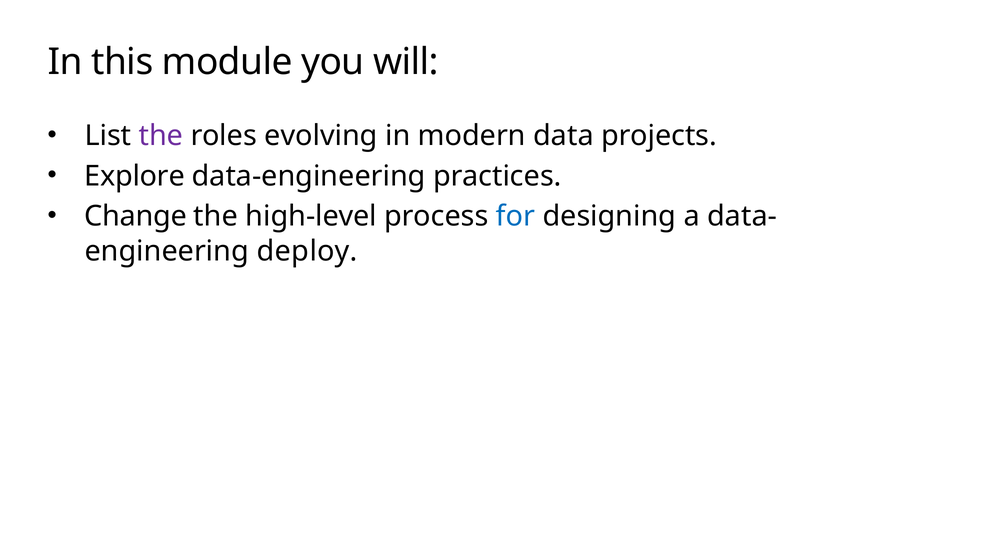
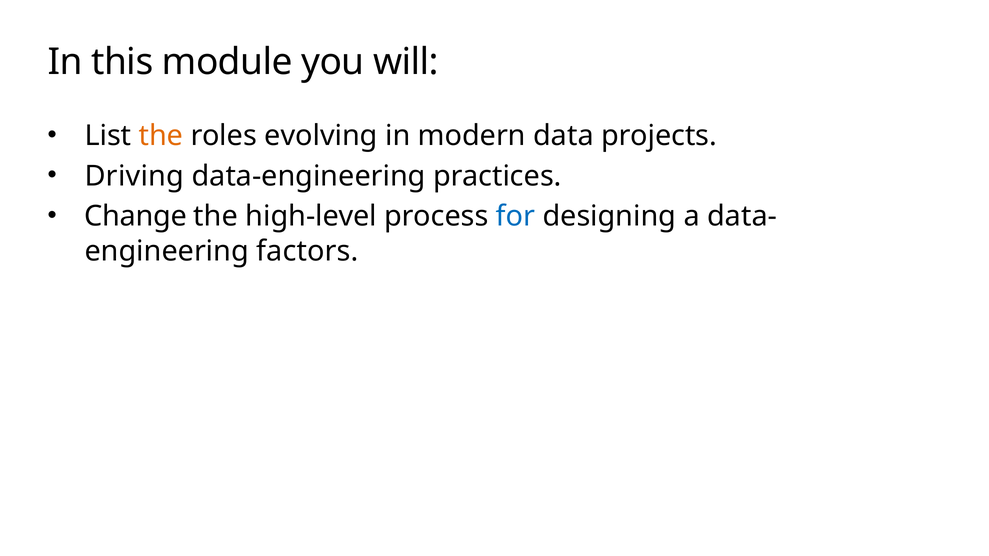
the at (161, 136) colour: purple -> orange
Explore: Explore -> Driving
deploy: deploy -> factors
